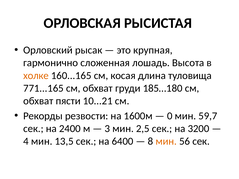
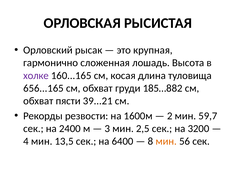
холке colour: orange -> purple
771...165: 771...165 -> 656...165
185…180: 185…180 -> 185…882
10...21: 10...21 -> 39...21
0: 0 -> 2
